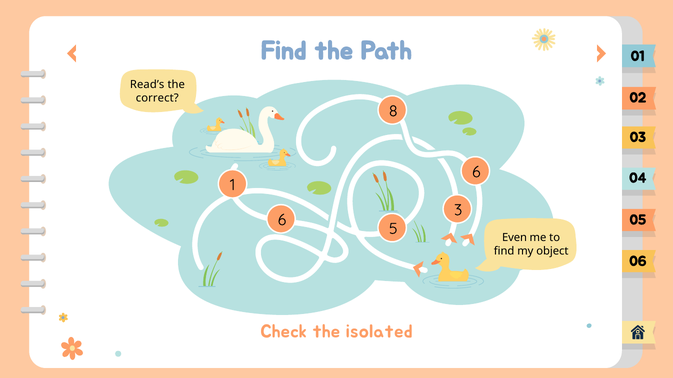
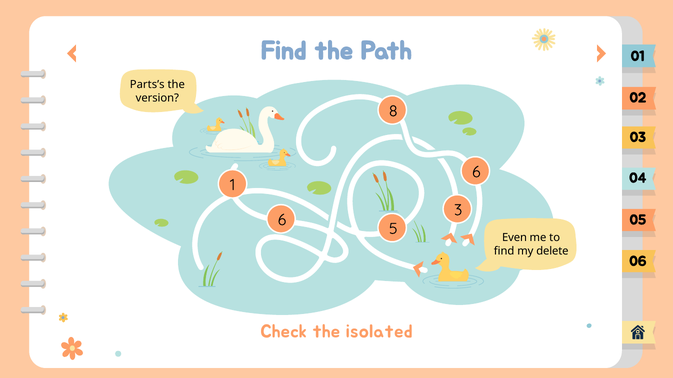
Read’s: Read’s -> Parts’s
correct: correct -> version
object: object -> delete
